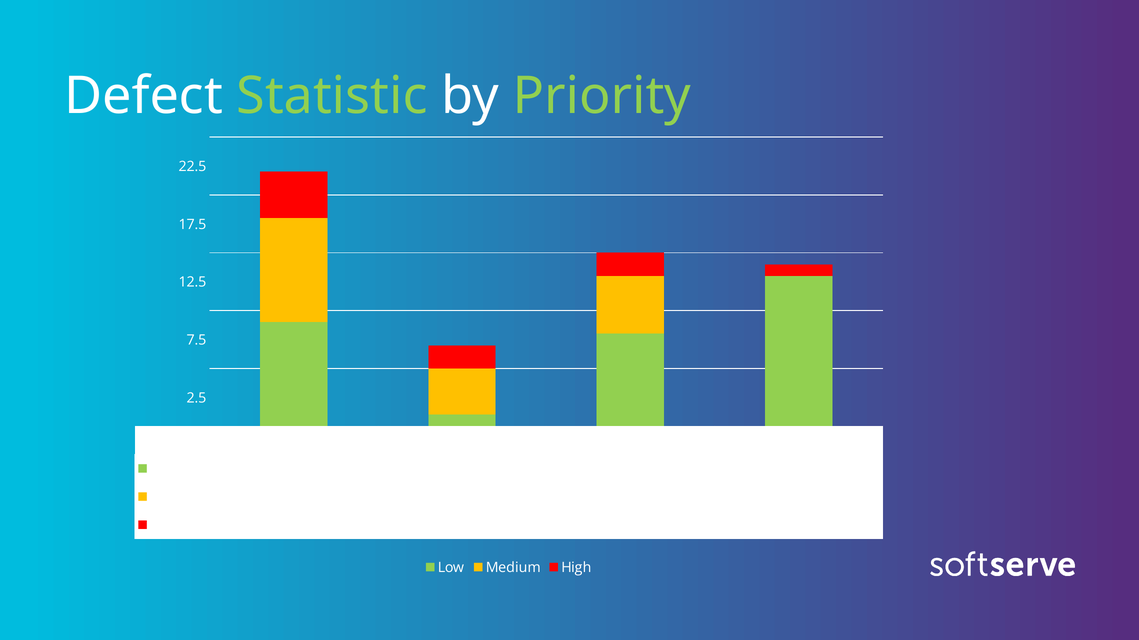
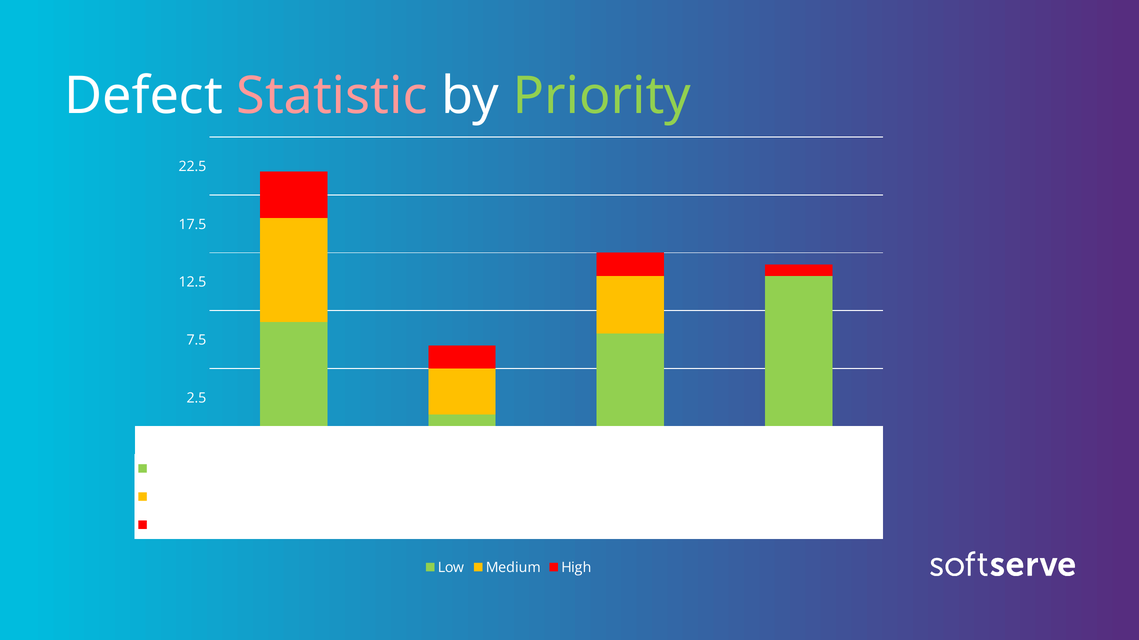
Statistic colour: light green -> pink
